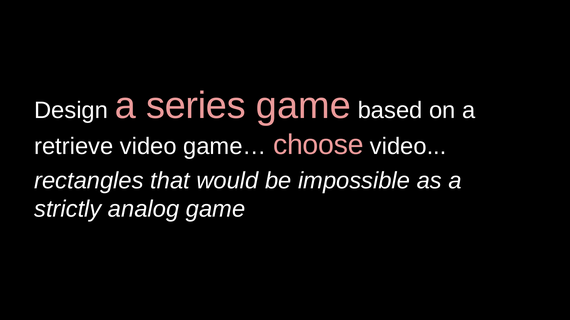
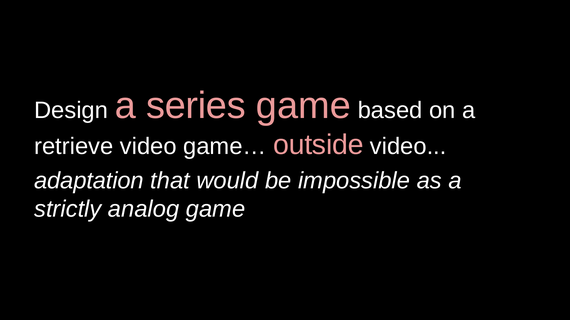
choose: choose -> outside
rectangles: rectangles -> adaptation
